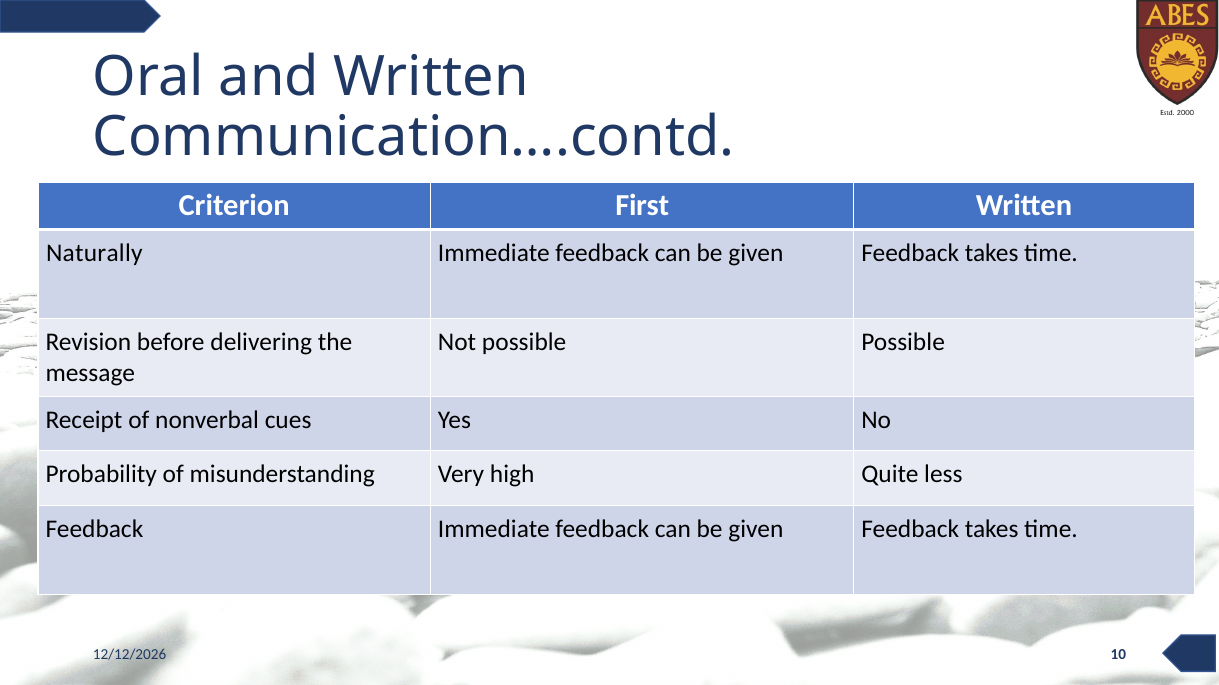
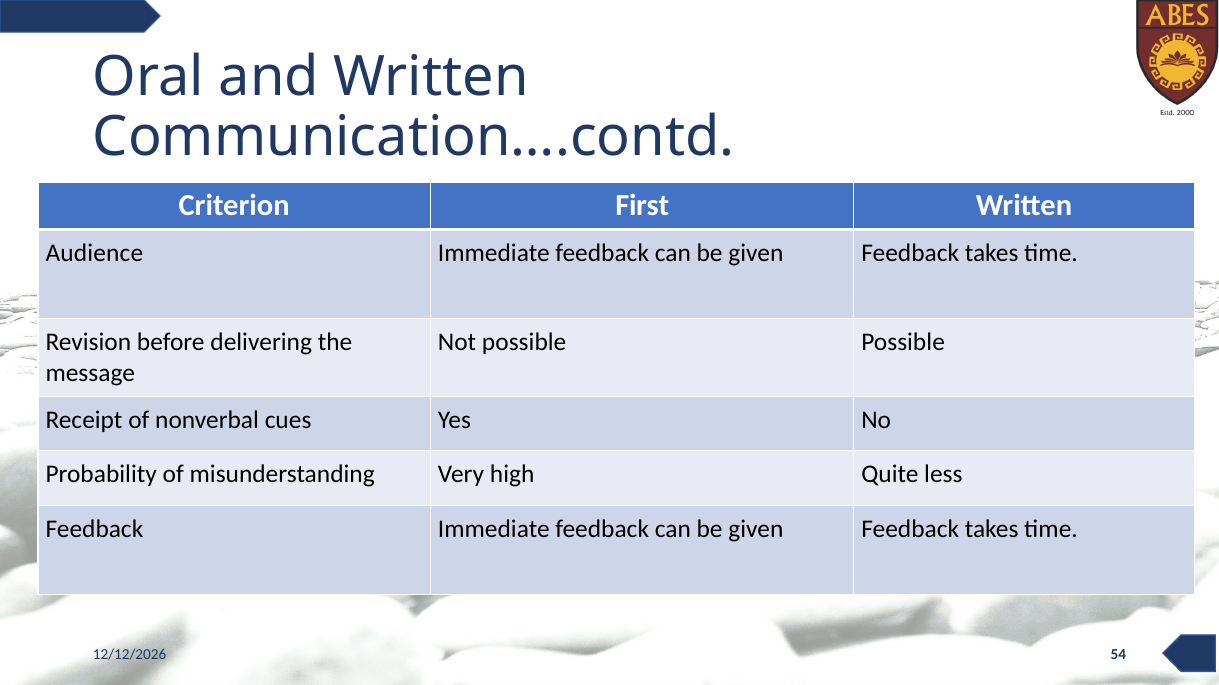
Naturally: Naturally -> Audience
10: 10 -> 54
